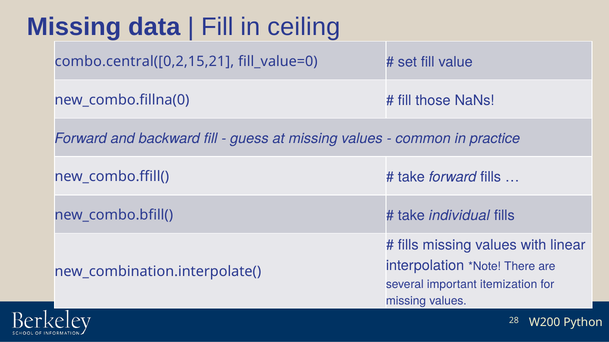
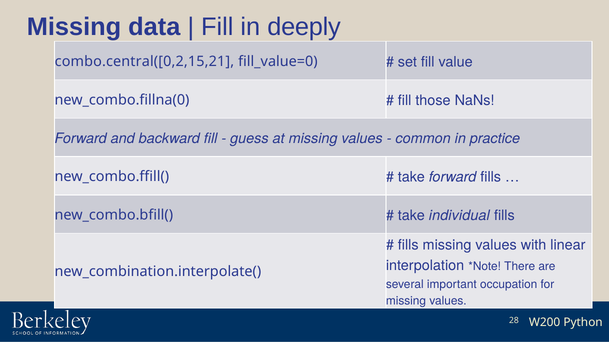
ceiling: ceiling -> deeply
itemization: itemization -> occupation
